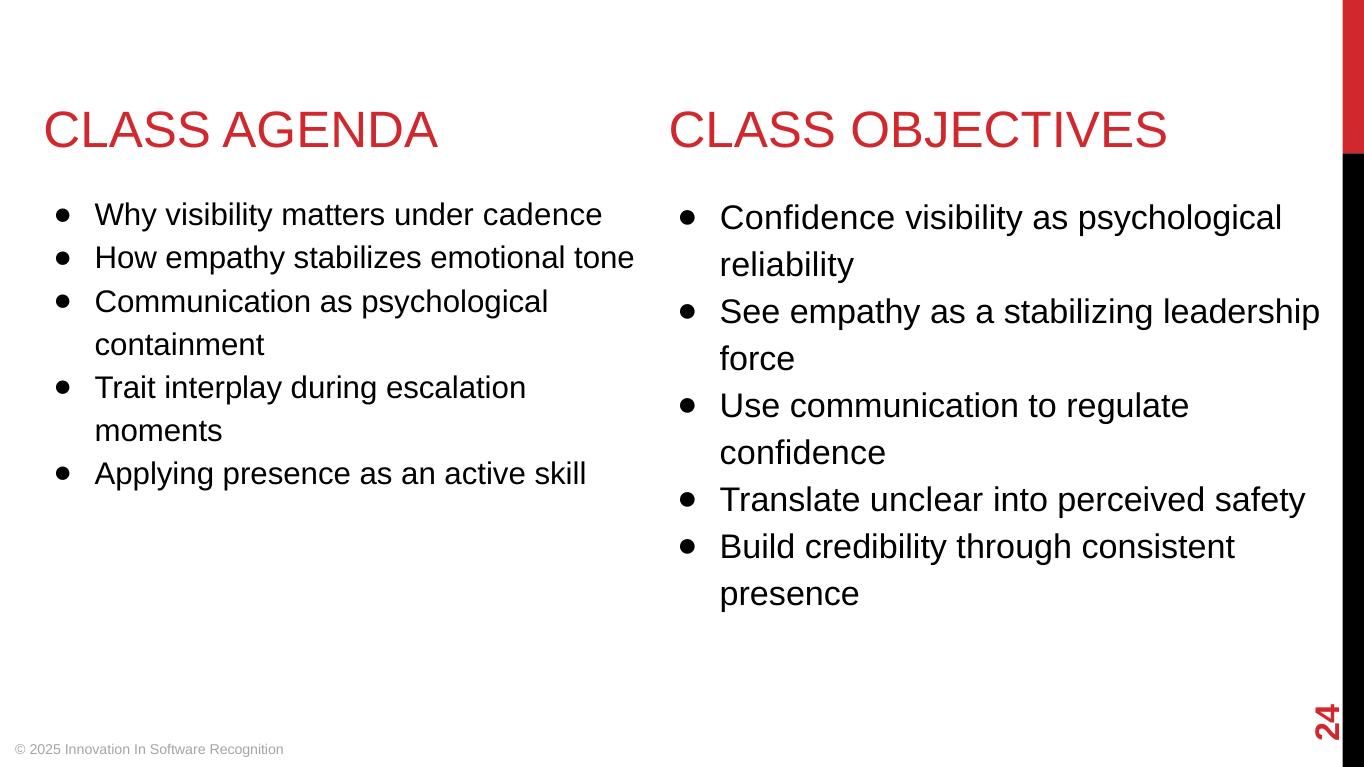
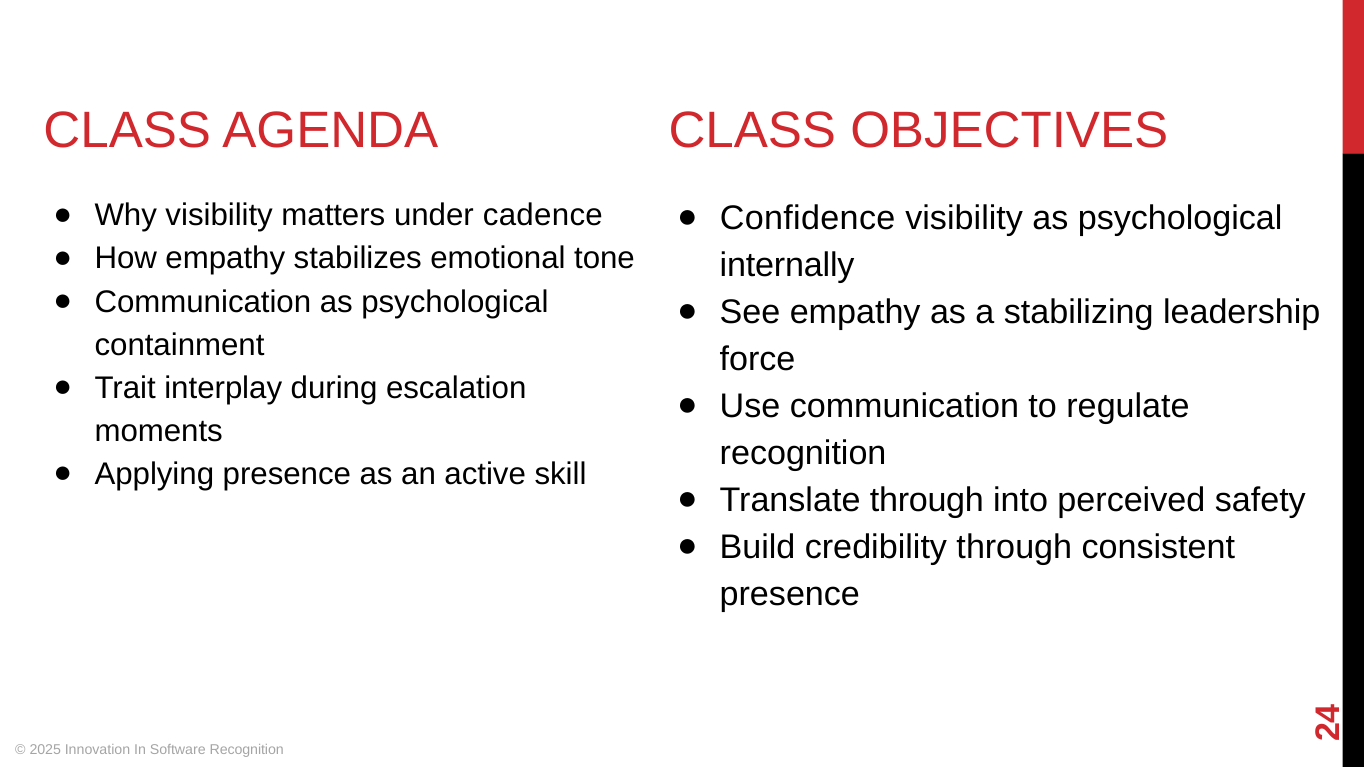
reliability: reliability -> internally
confidence at (803, 453): confidence -> recognition
Translate unclear: unclear -> through
